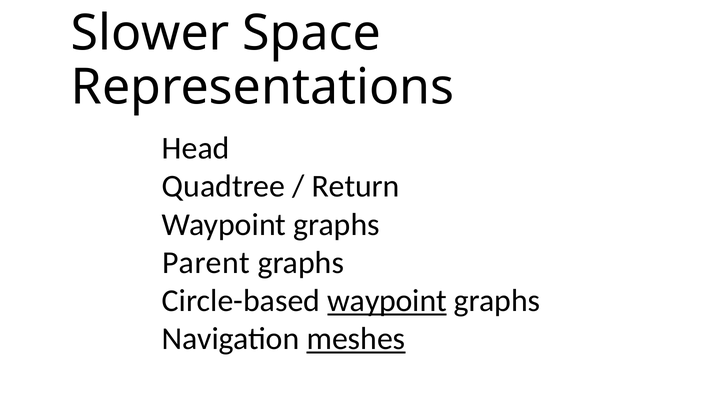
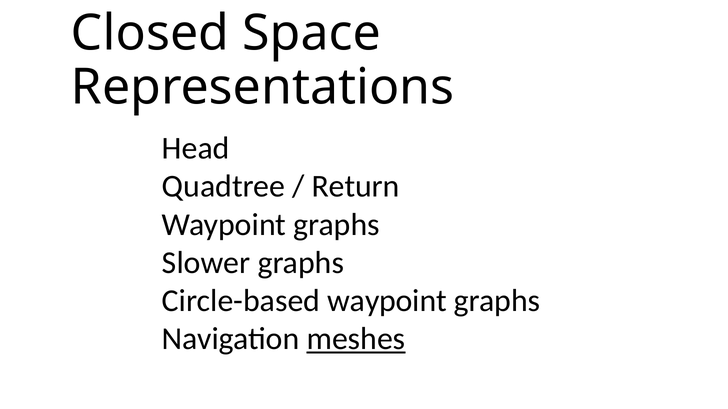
Slower: Slower -> Closed
Parent: Parent -> Slower
waypoint at (387, 301) underline: present -> none
